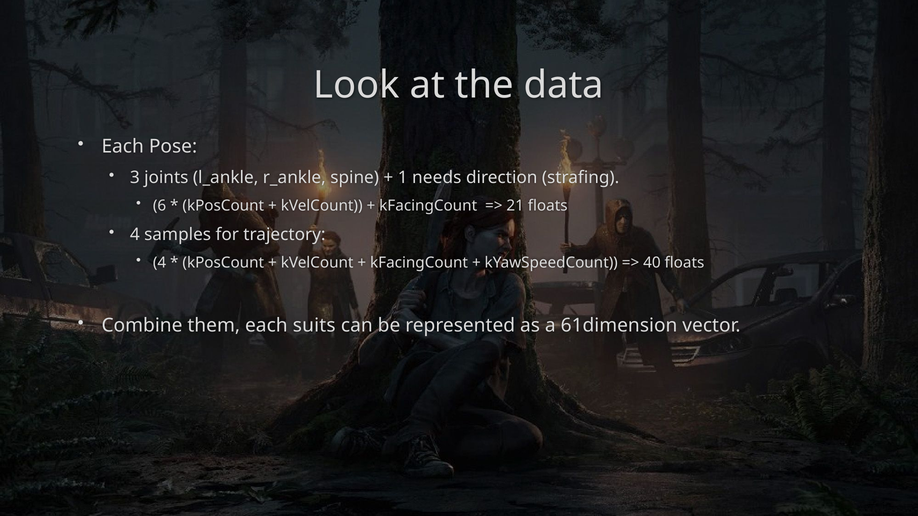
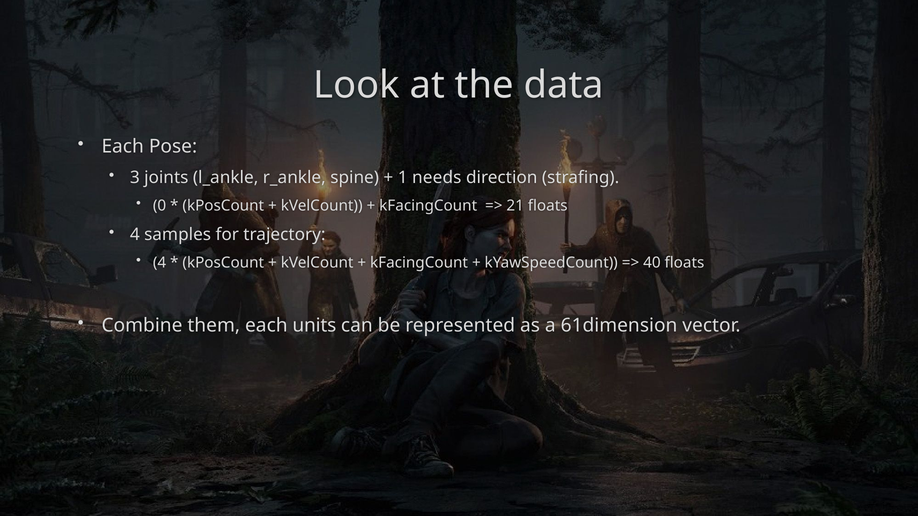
6: 6 -> 0
suits: suits -> units
